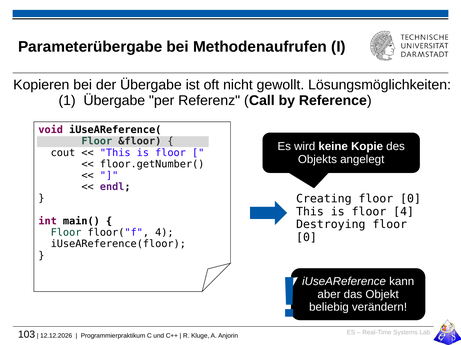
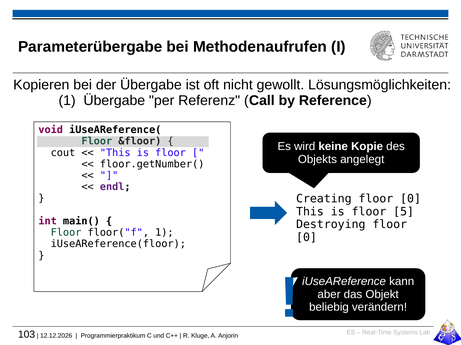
floor 4: 4 -> 5
floor("f 4: 4 -> 1
